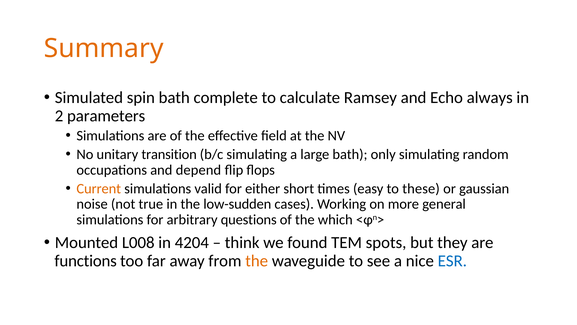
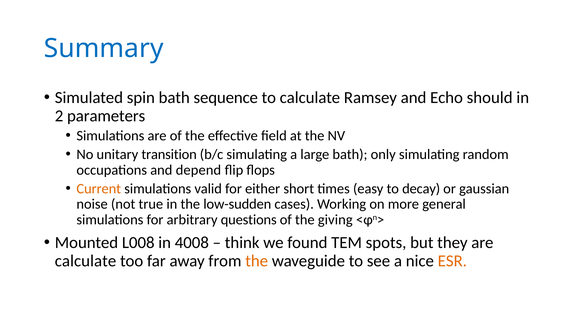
Summary colour: orange -> blue
complete: complete -> sequence
always: always -> should
these: these -> decay
which: which -> giving
4204: 4204 -> 4008
functions at (86, 261): functions -> calculate
ESR colour: blue -> orange
